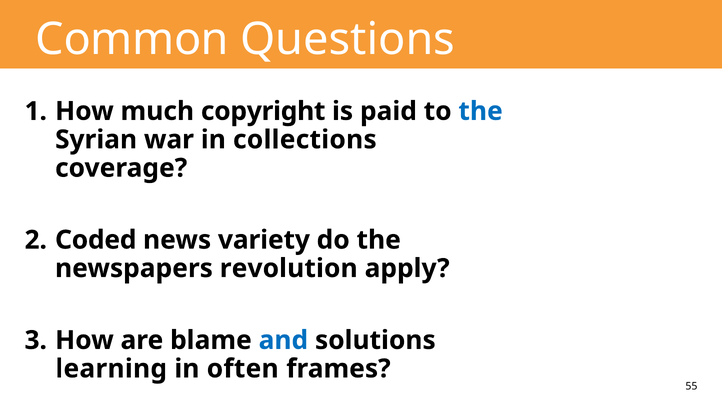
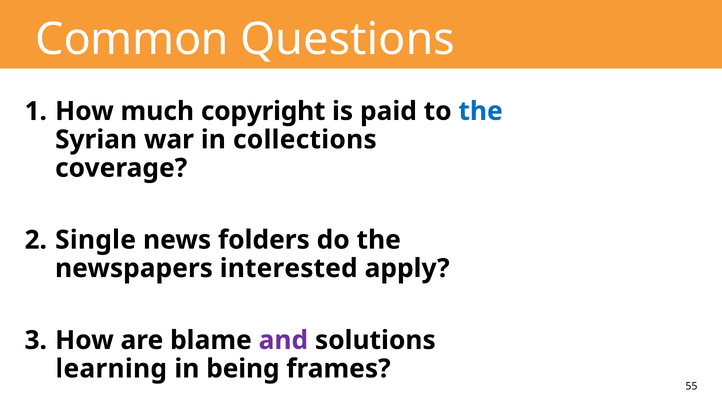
Coded: Coded -> Single
variety: variety -> folders
revolution: revolution -> interested
and colour: blue -> purple
often: often -> being
